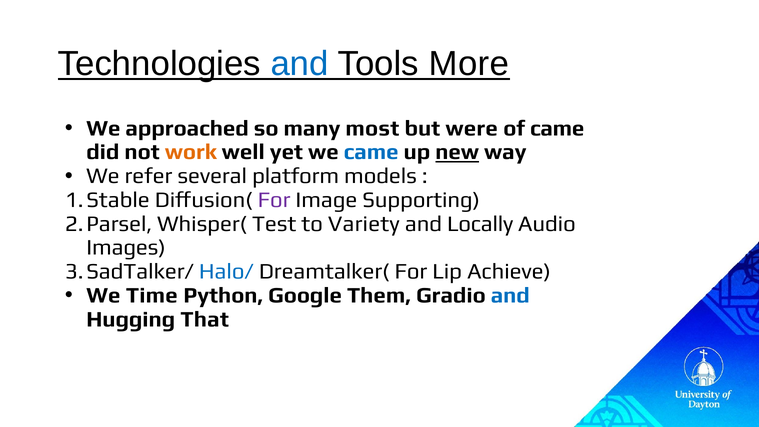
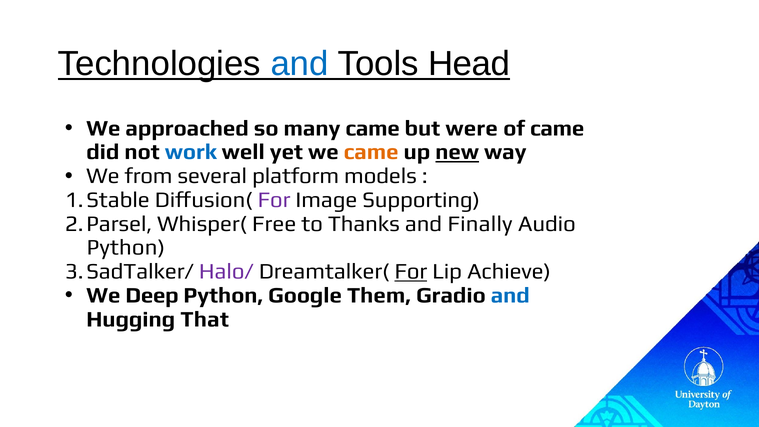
More: More -> Head
many most: most -> came
work colour: orange -> blue
came at (371, 152) colour: blue -> orange
refer: refer -> from
Test: Test -> Free
Variety: Variety -> Thanks
Locally: Locally -> Finally
Images at (126, 248): Images -> Python
Halo/ colour: blue -> purple
For at (411, 271) underline: none -> present
Time: Time -> Deep
